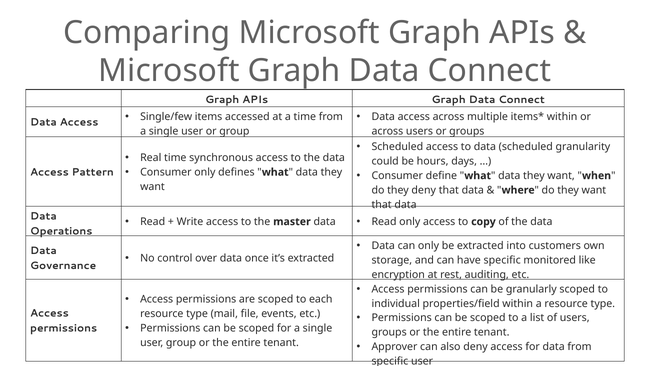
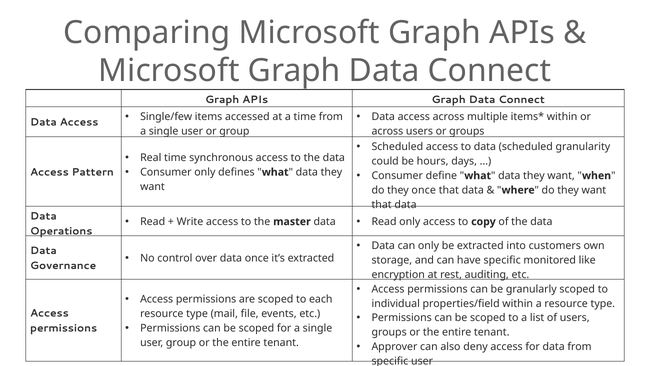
they deny: deny -> once
